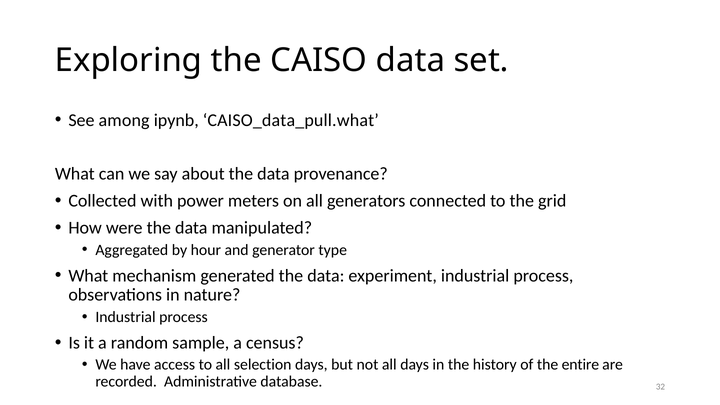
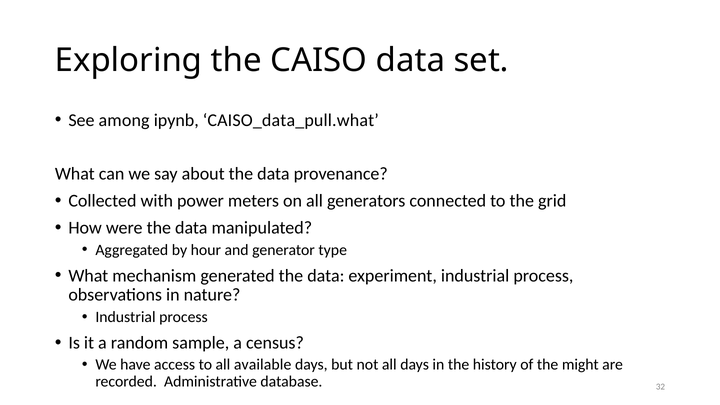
selection: selection -> available
entire: entire -> might
